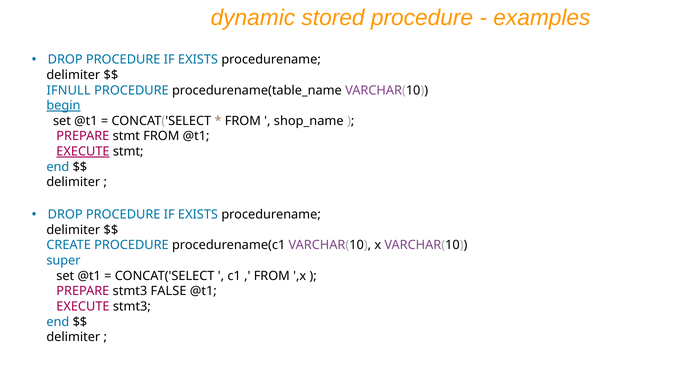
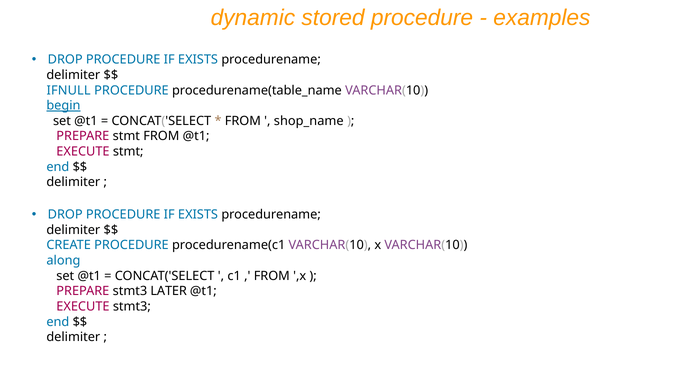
EXECUTE at (83, 152) underline: present -> none
super: super -> along
FALSE: FALSE -> LATER
